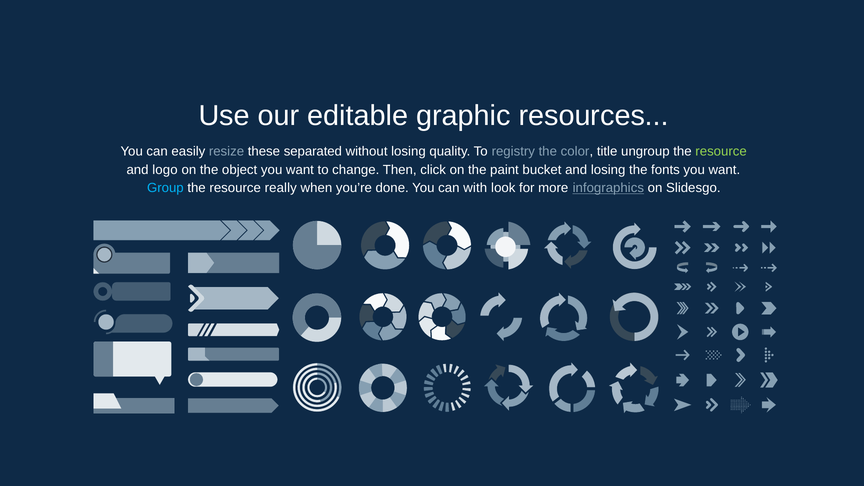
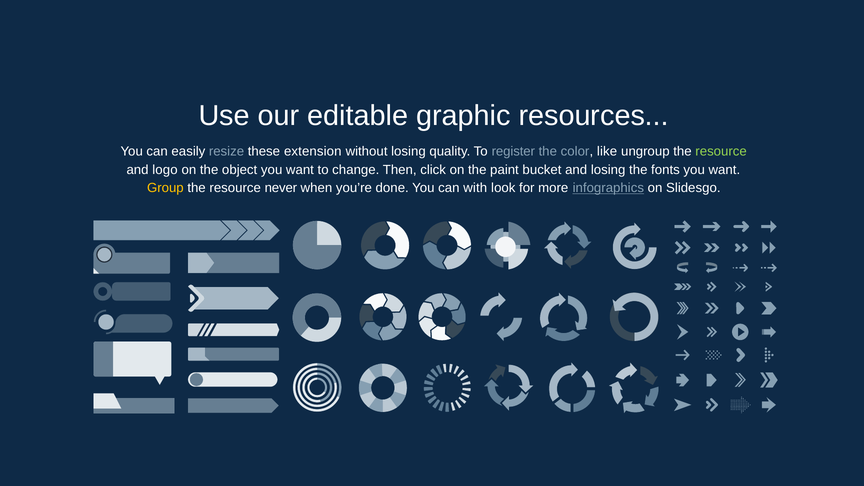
separated: separated -> extension
registry: registry -> register
title: title -> like
Group colour: light blue -> yellow
really: really -> never
